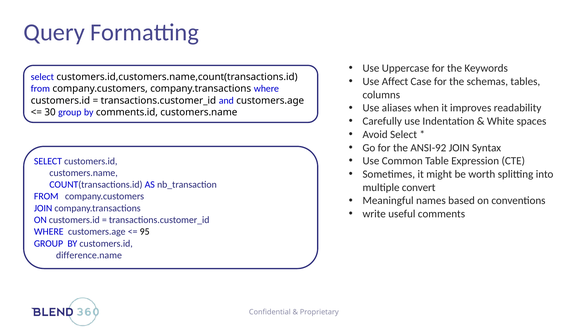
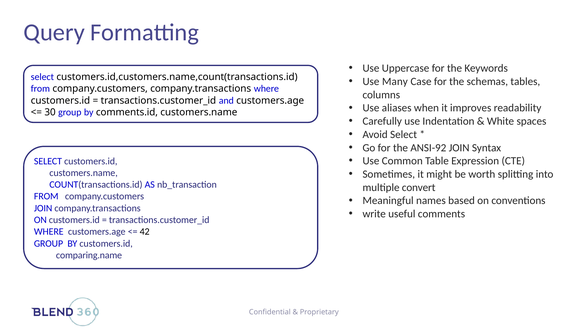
Affect: Affect -> Many
95: 95 -> 42
difference.name: difference.name -> comparing.name
